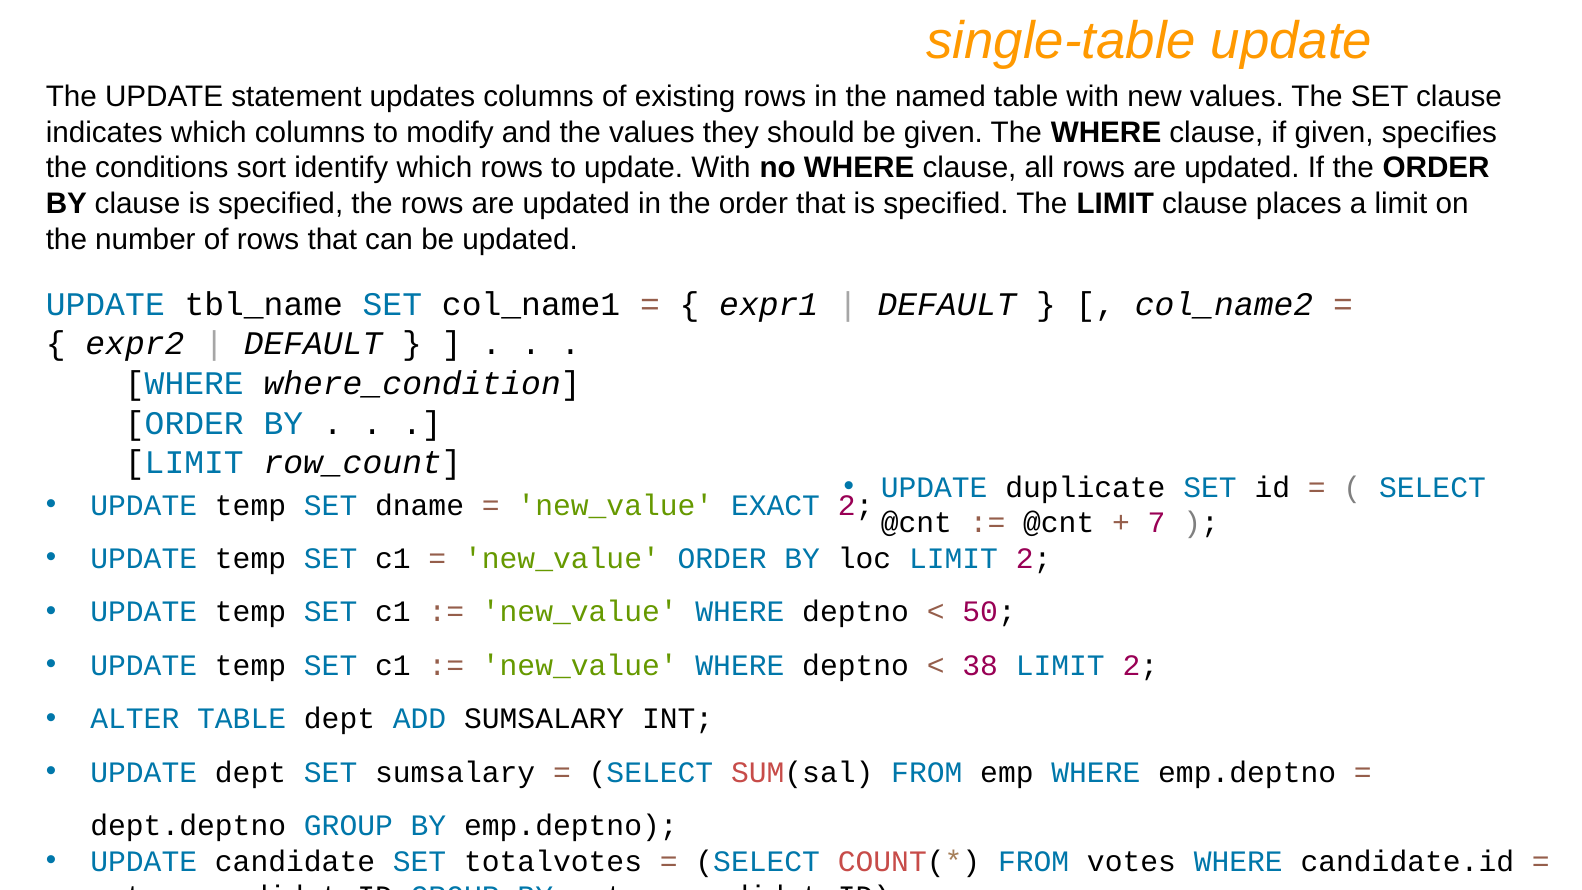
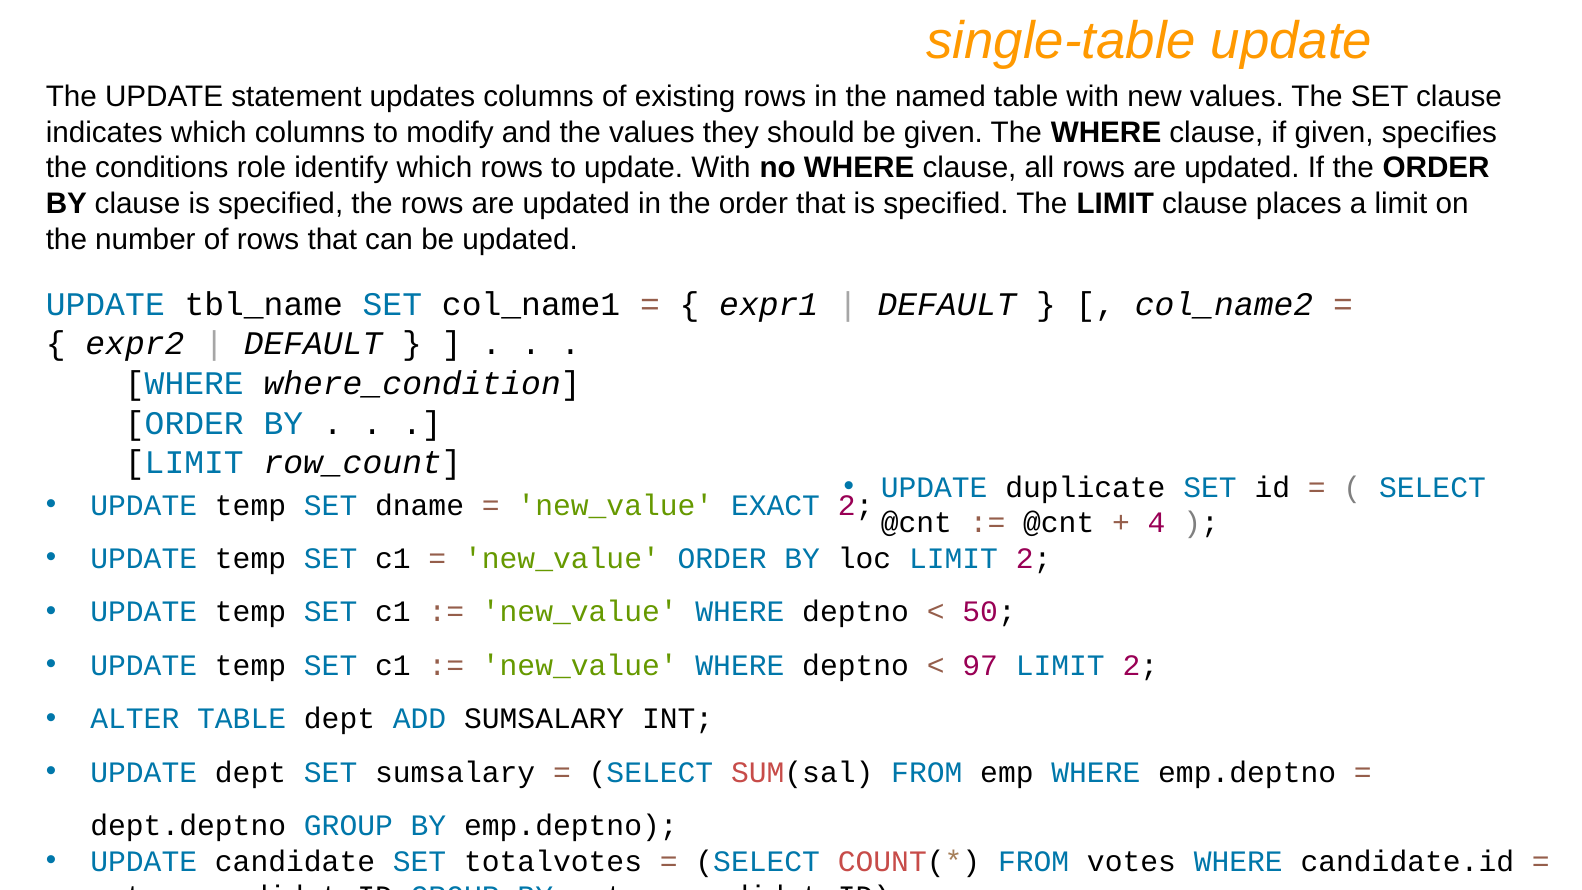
sort: sort -> role
7: 7 -> 4
38: 38 -> 97
